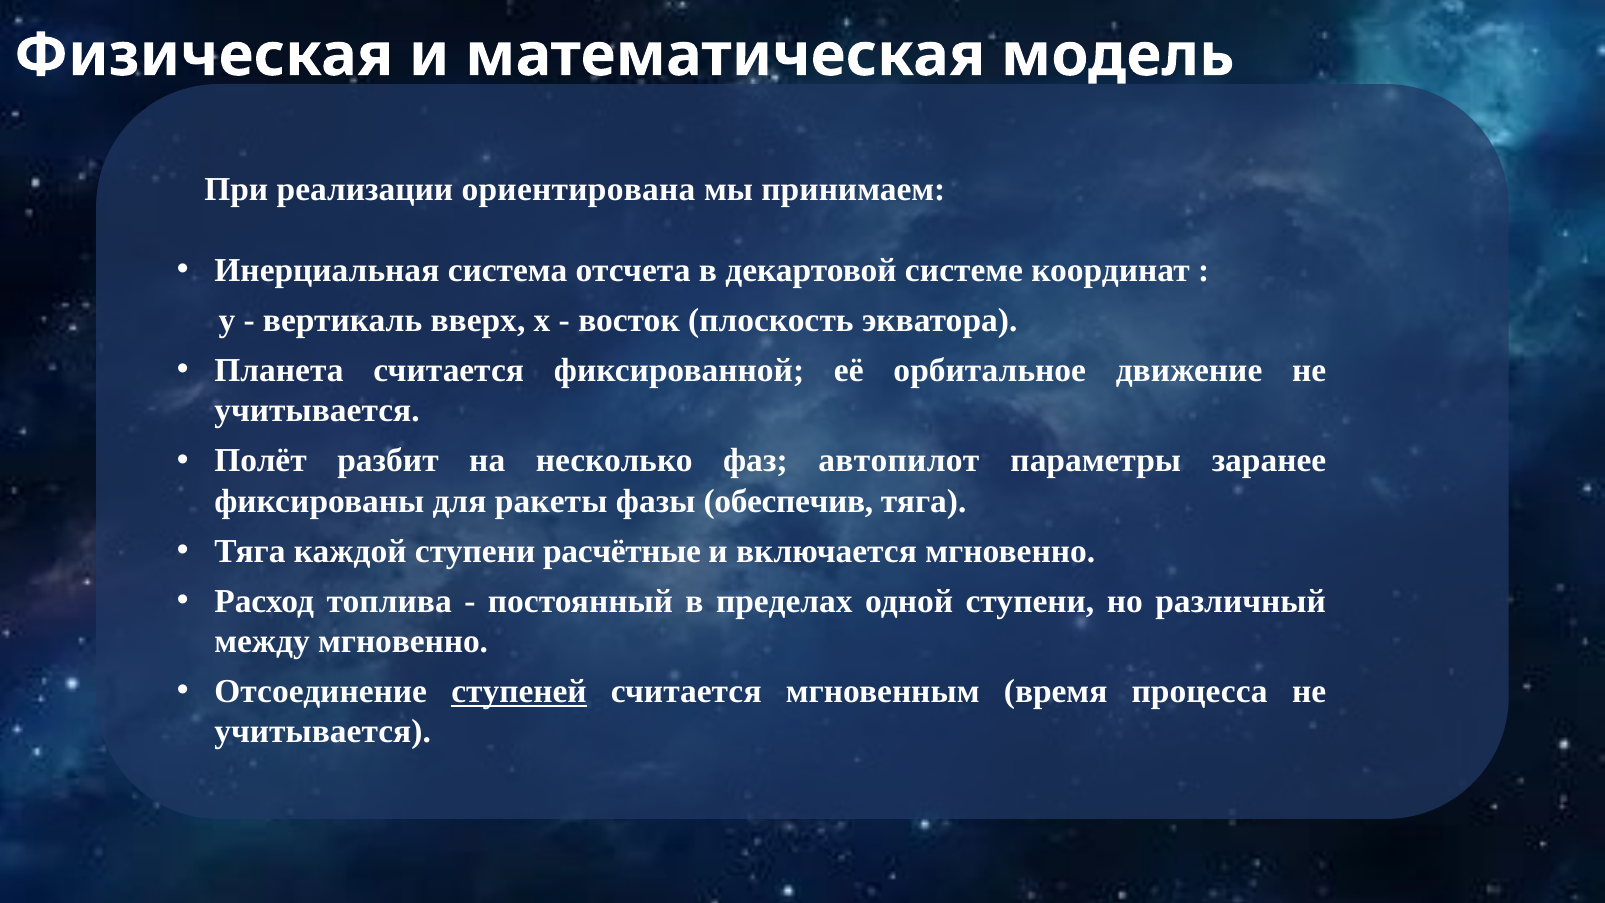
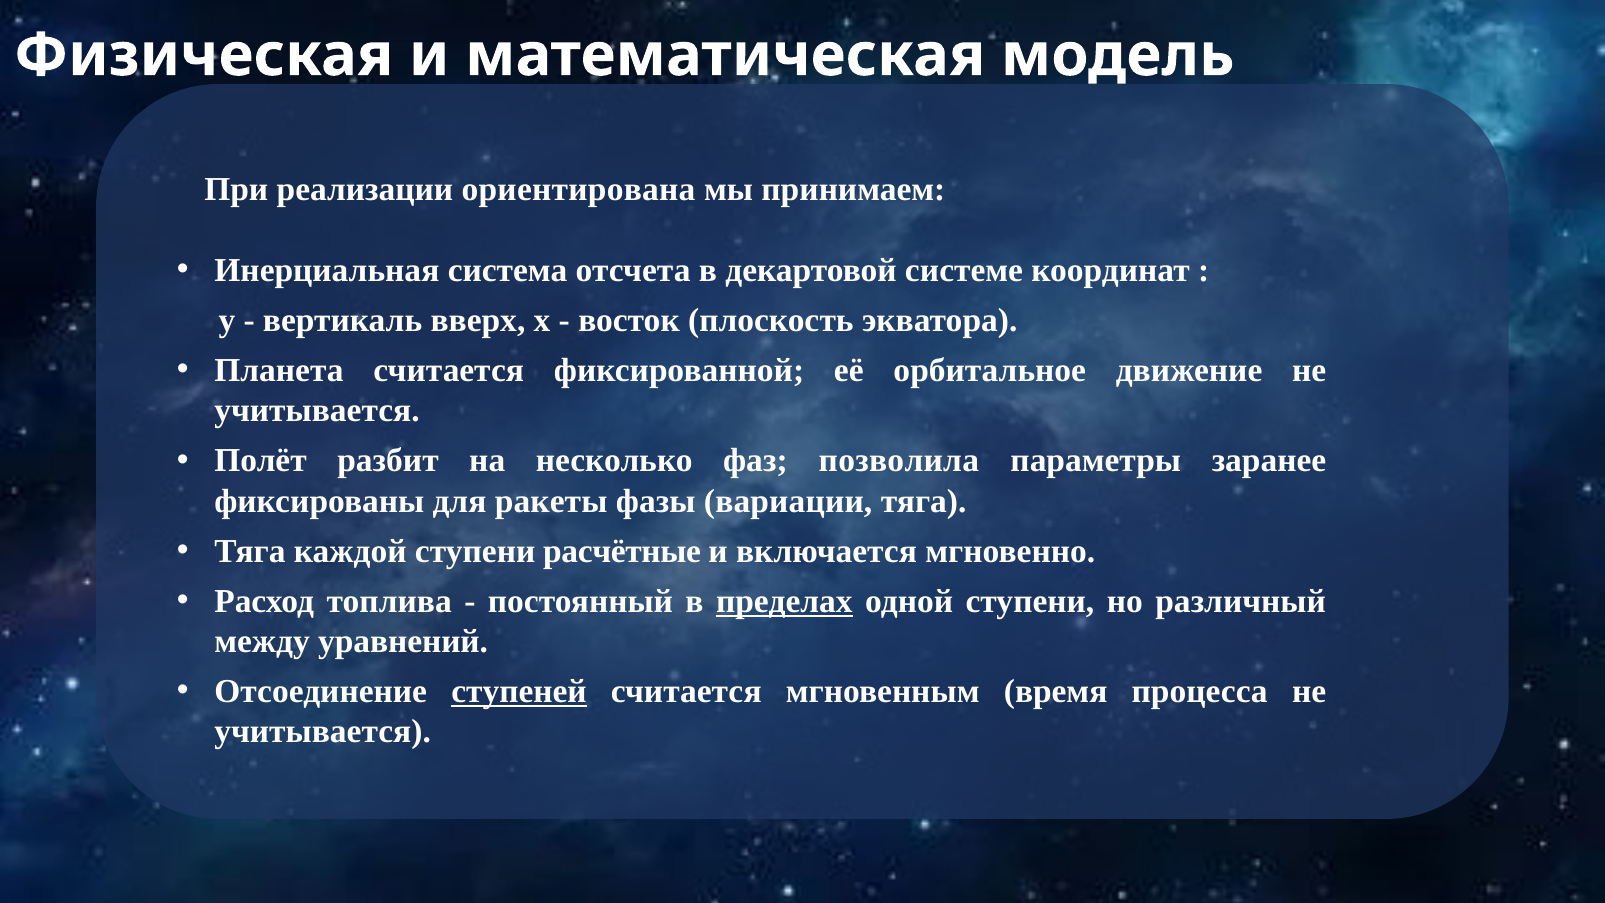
автопилот: автопилот -> позволила
обеспечив: обеспечив -> вариации
пределах underline: none -> present
между мгновенно: мгновенно -> уравнений
